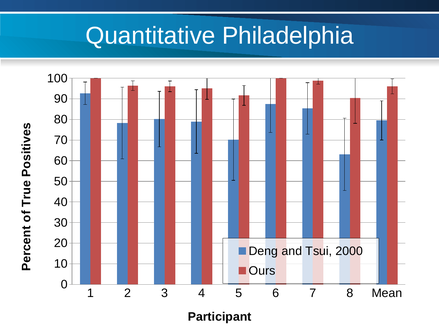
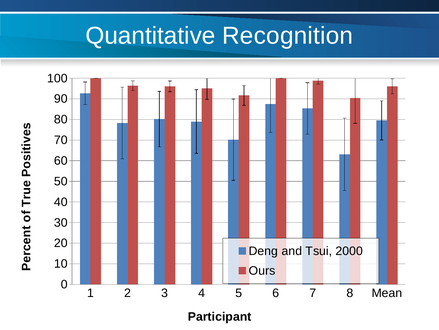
Philadelphia: Philadelphia -> Recognition
